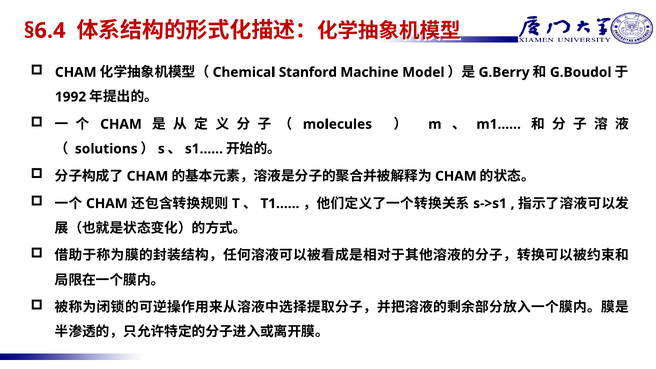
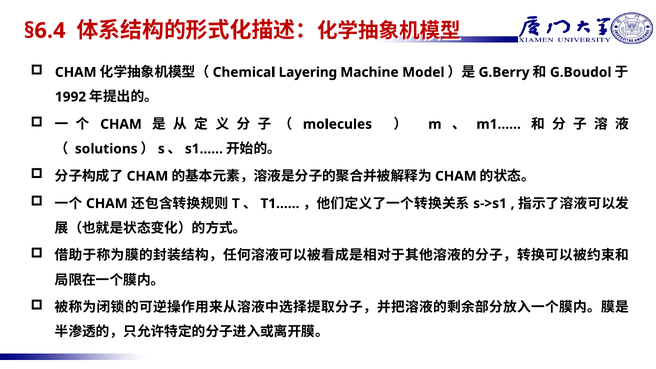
Stanford: Stanford -> Layering
